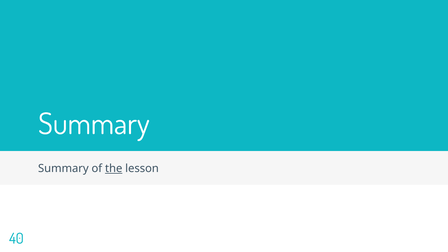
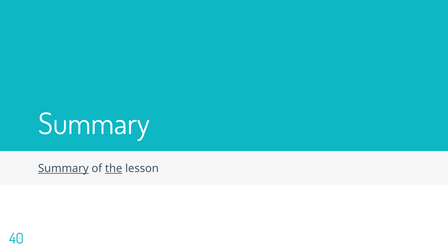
Summary at (63, 169) underline: none -> present
